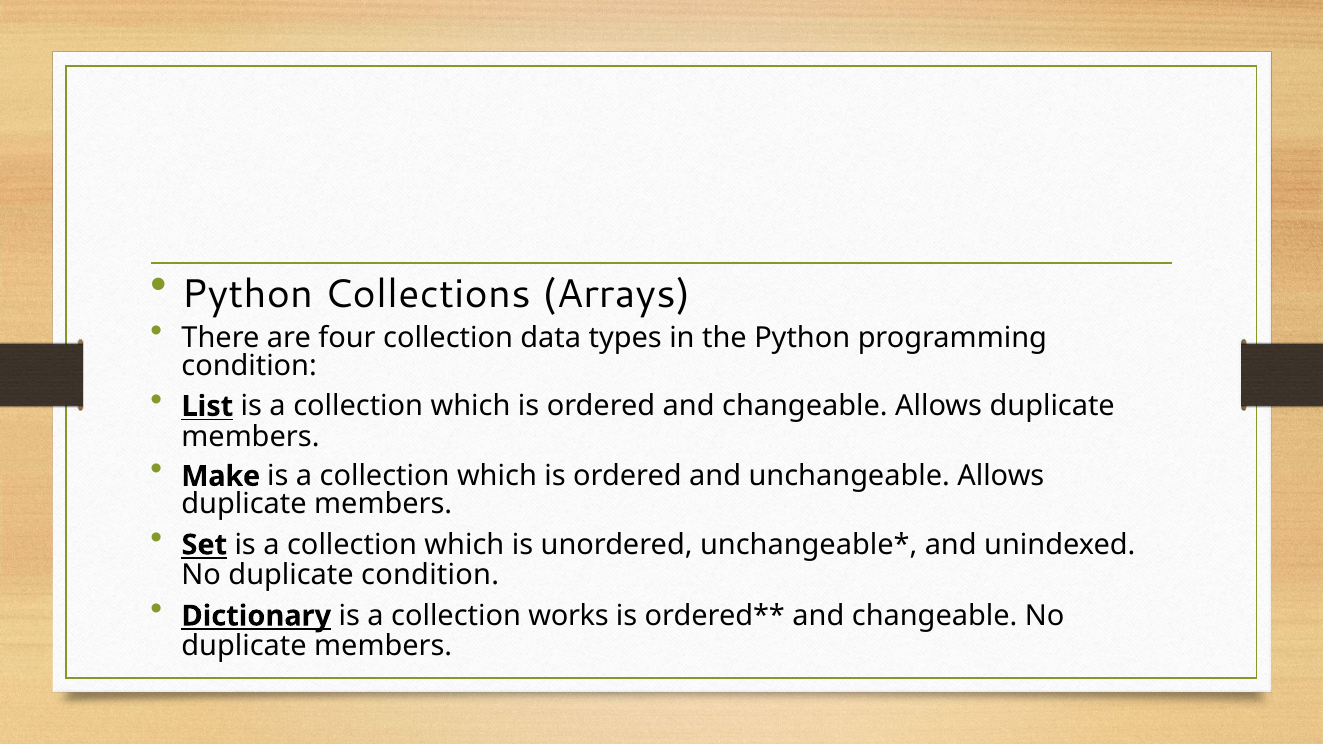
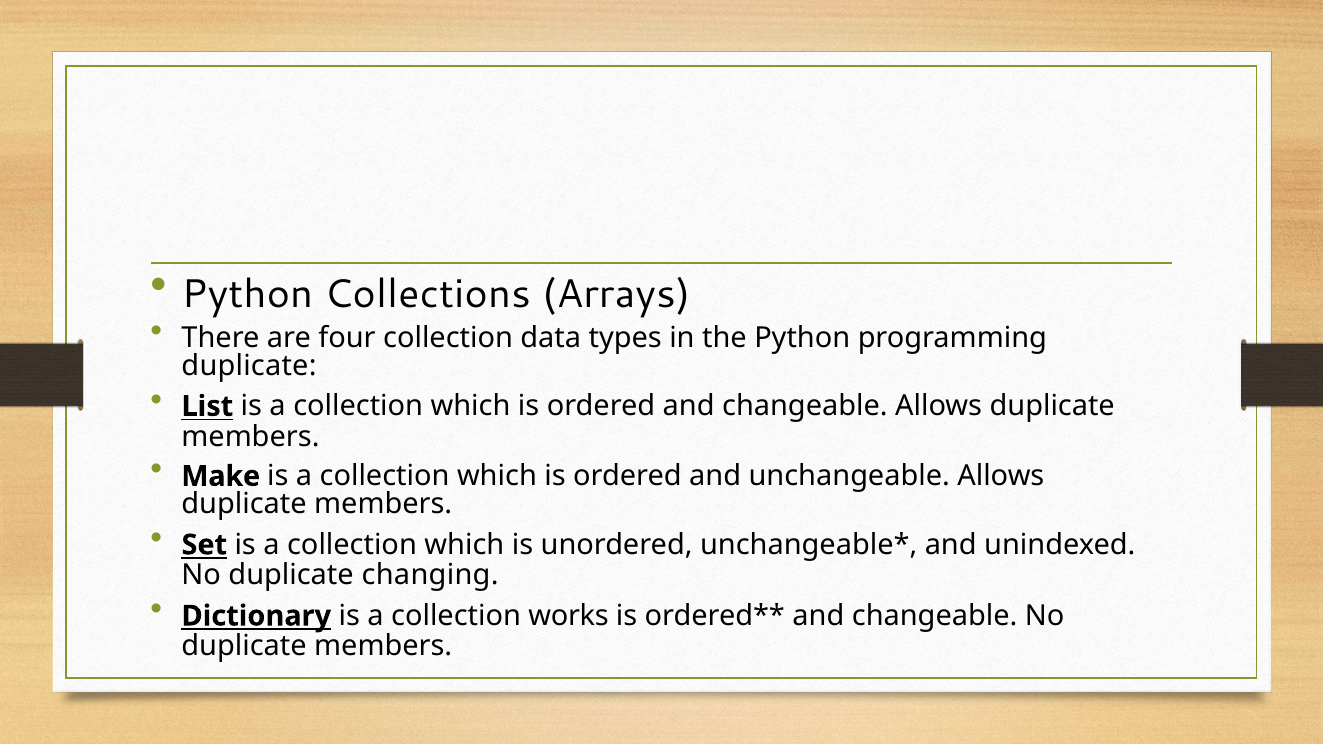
condition at (249, 366): condition -> duplicate
duplicate condition: condition -> changing
